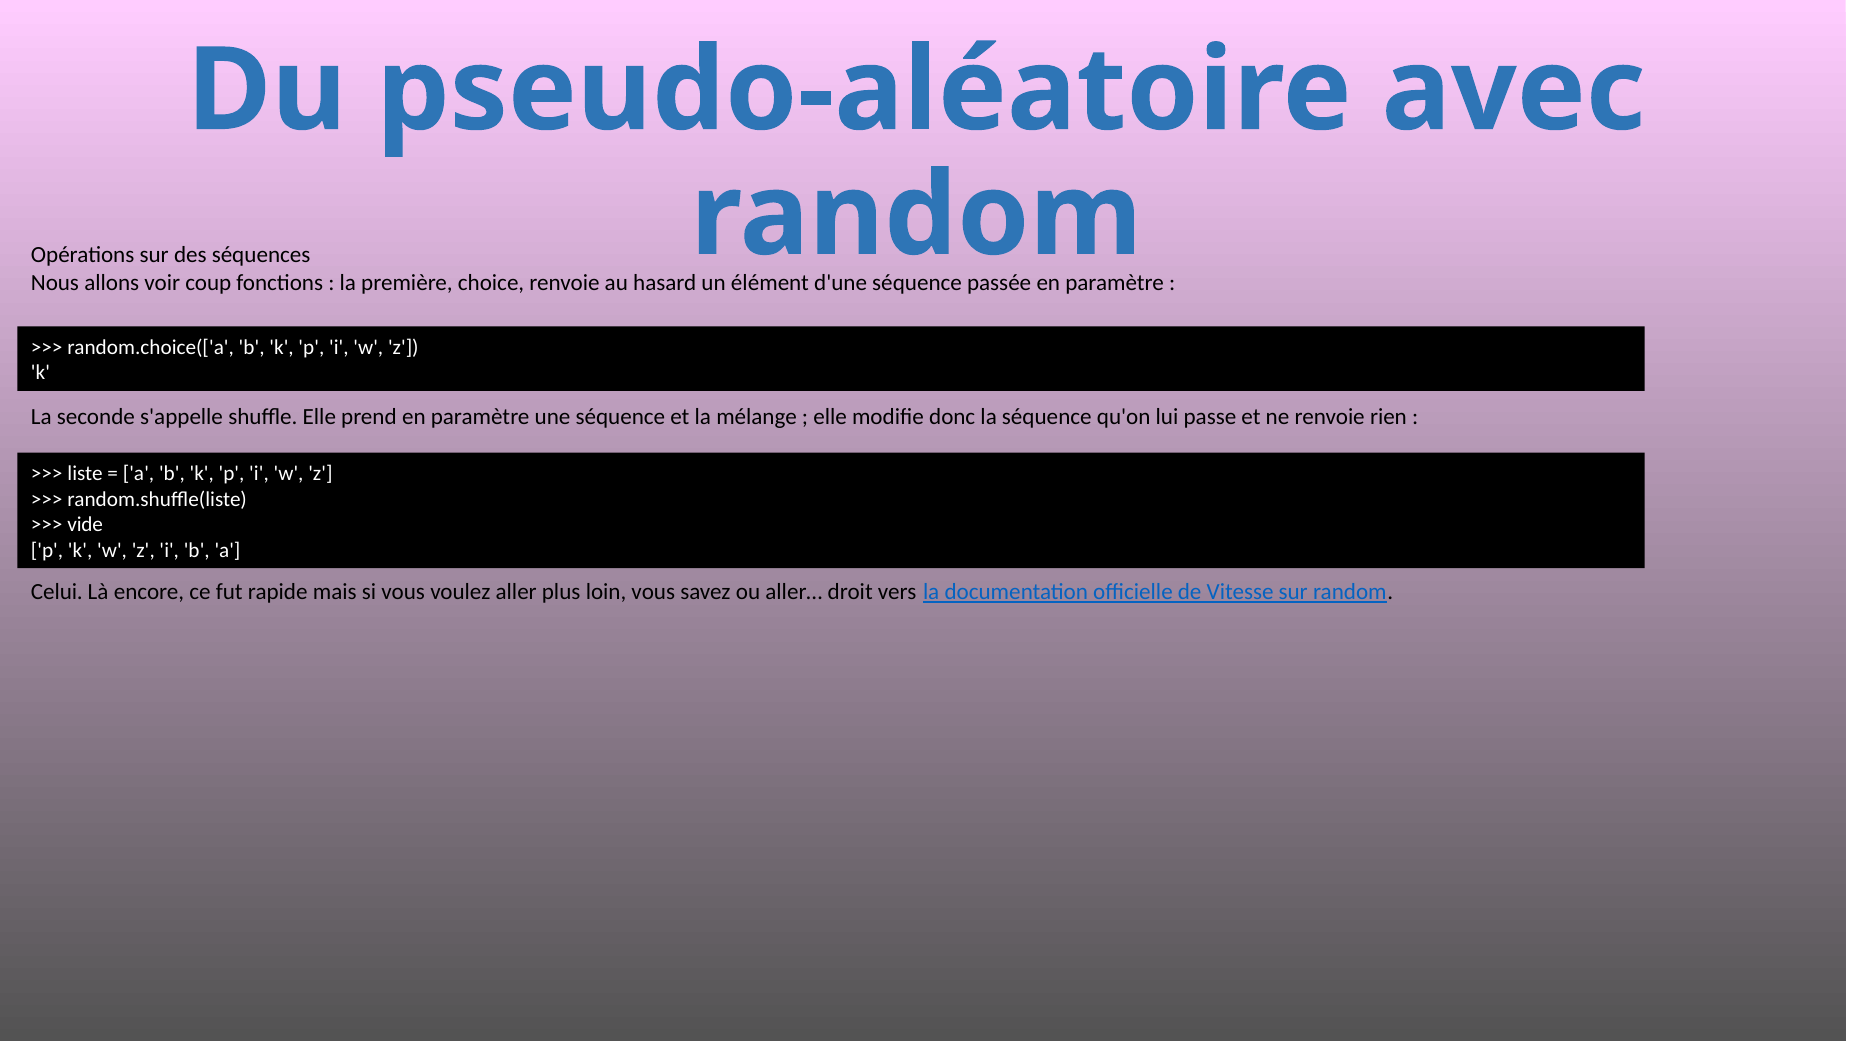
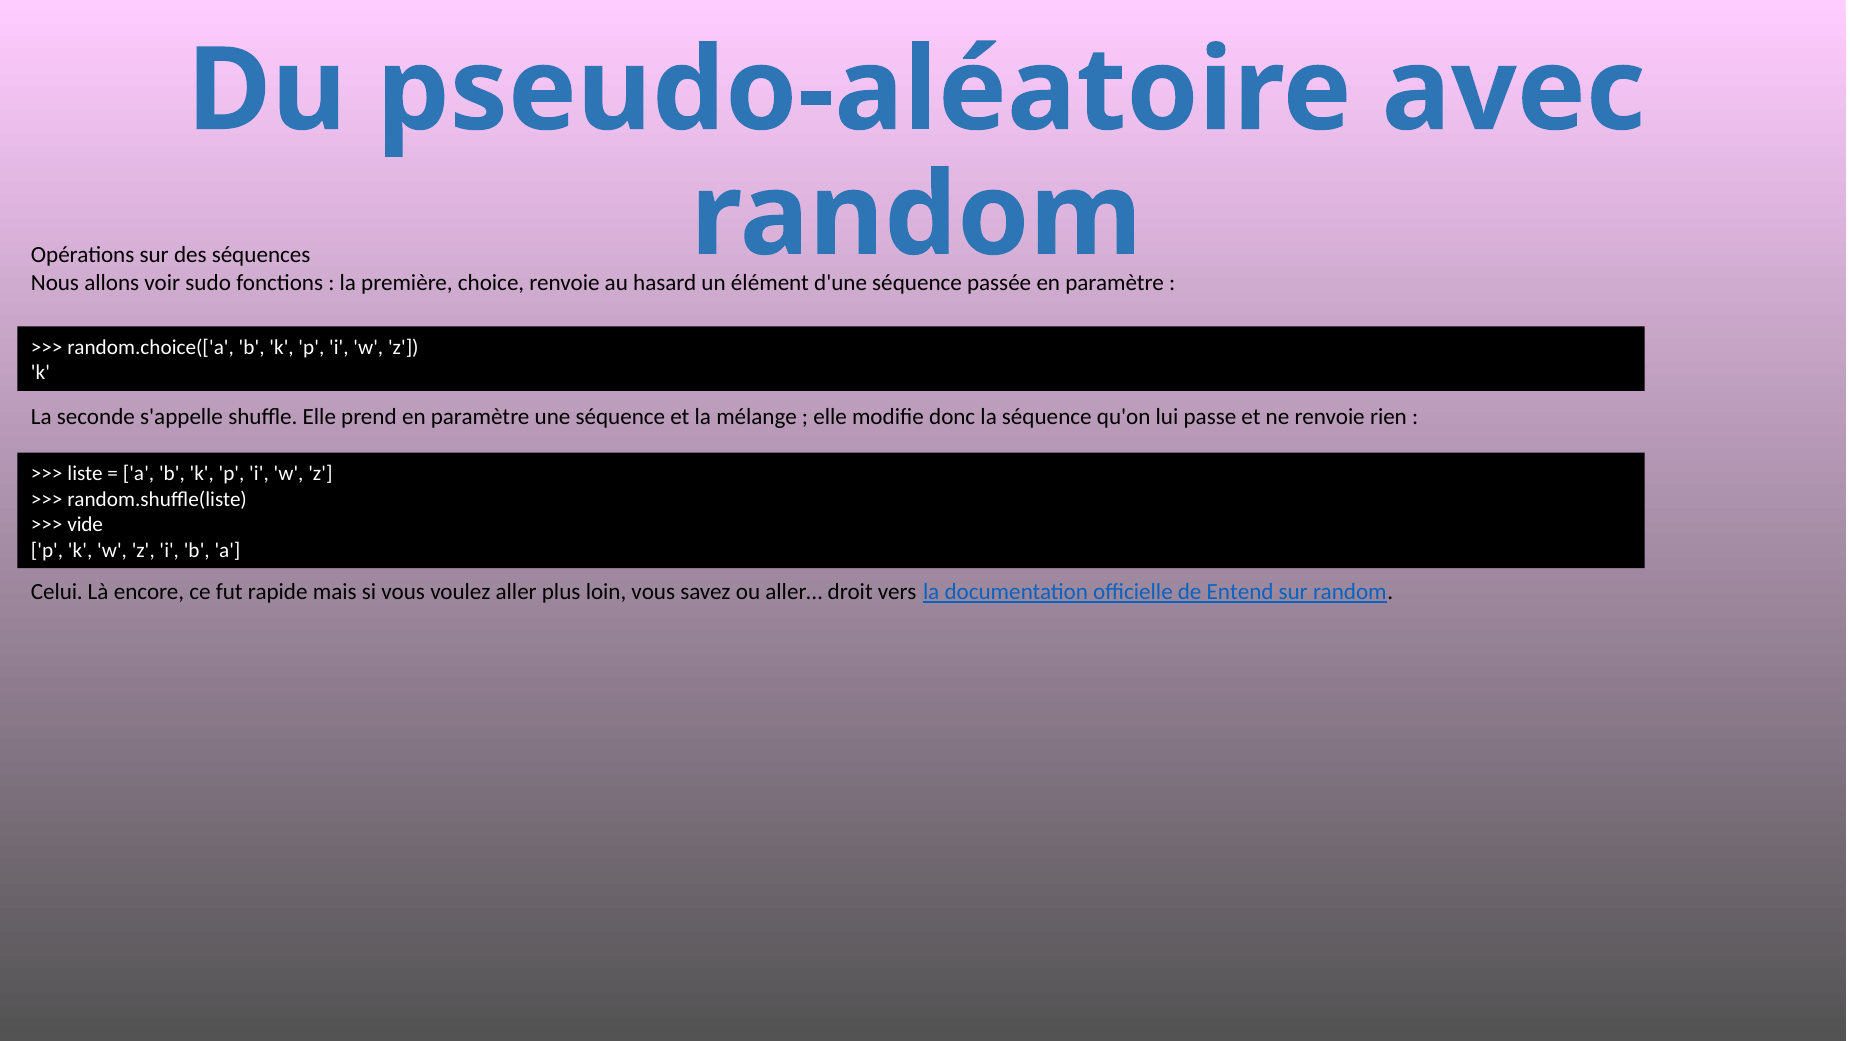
coup: coup -> sudo
Vitesse: Vitesse -> Entend
